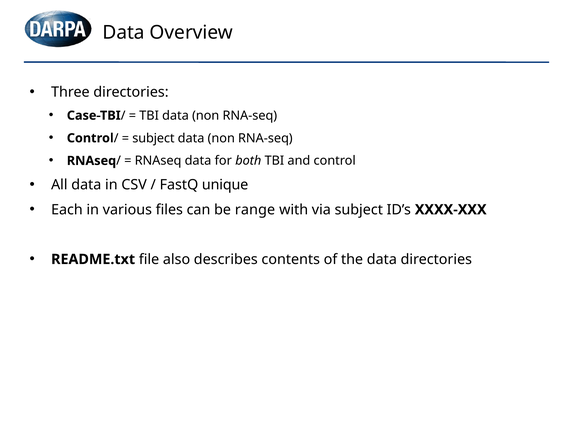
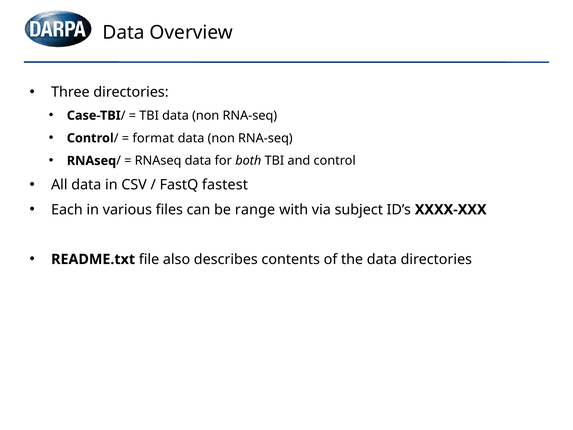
subject at (153, 138): subject -> format
unique: unique -> fastest
